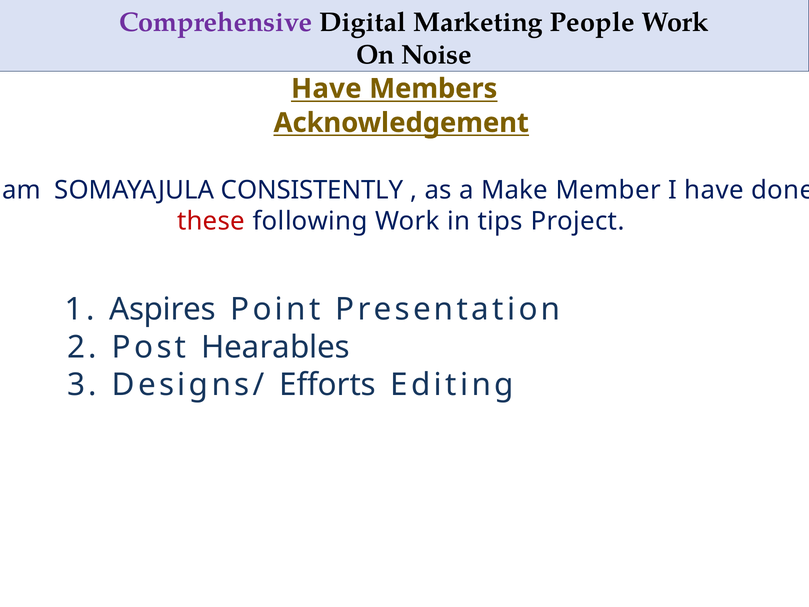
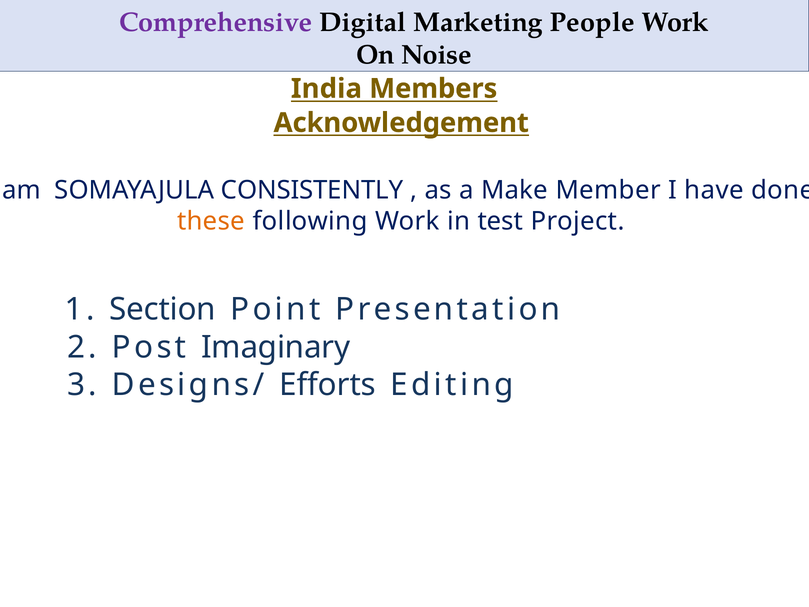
Have at (326, 89): Have -> India
these colour: red -> orange
tips: tips -> test
Aspires: Aspires -> Section
Hearables: Hearables -> Imaginary
